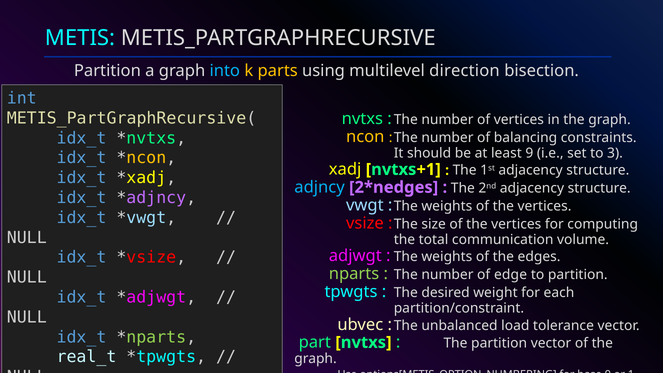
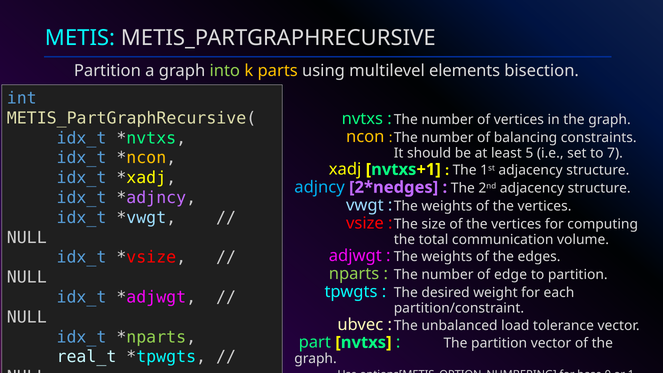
into colour: light blue -> light green
direction: direction -> elements
9: 9 -> 5
3: 3 -> 7
